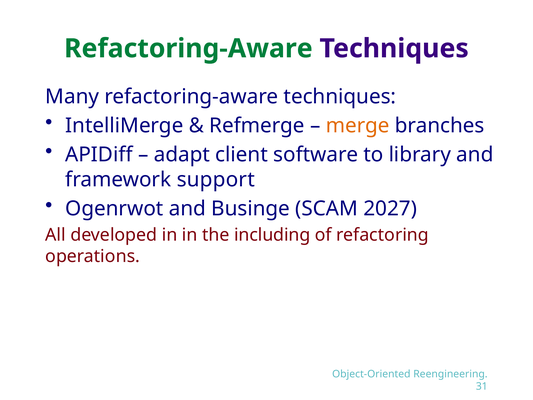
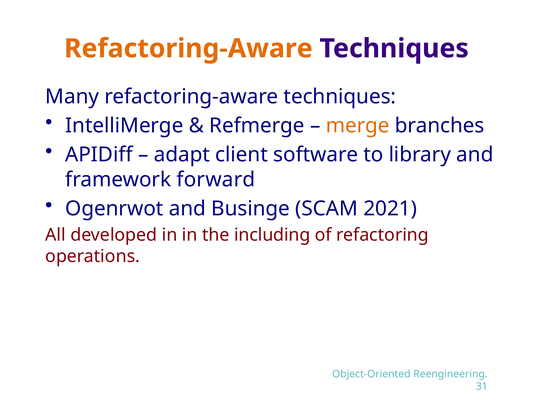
Refactoring-Aware at (188, 48) colour: green -> orange
support: support -> forward
2027: 2027 -> 2021
